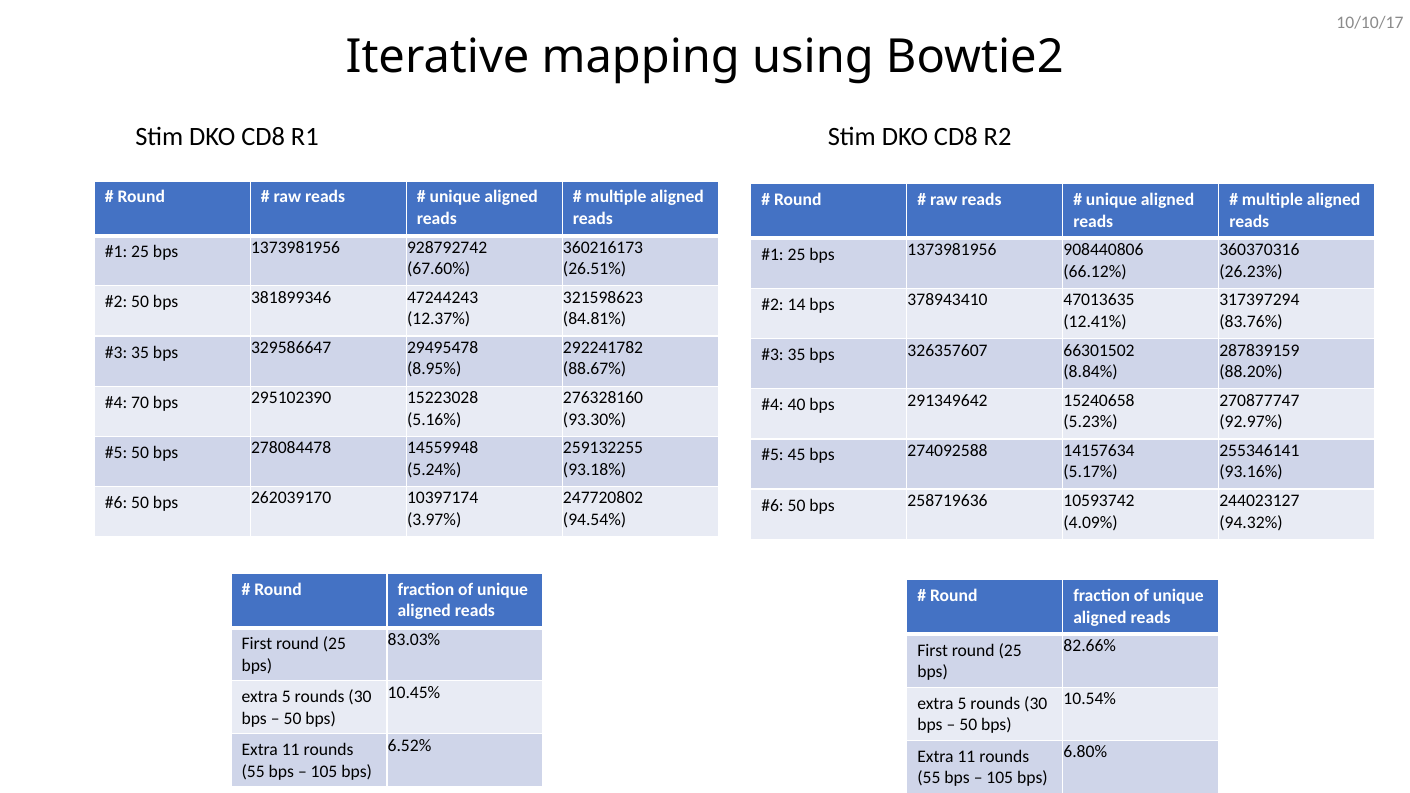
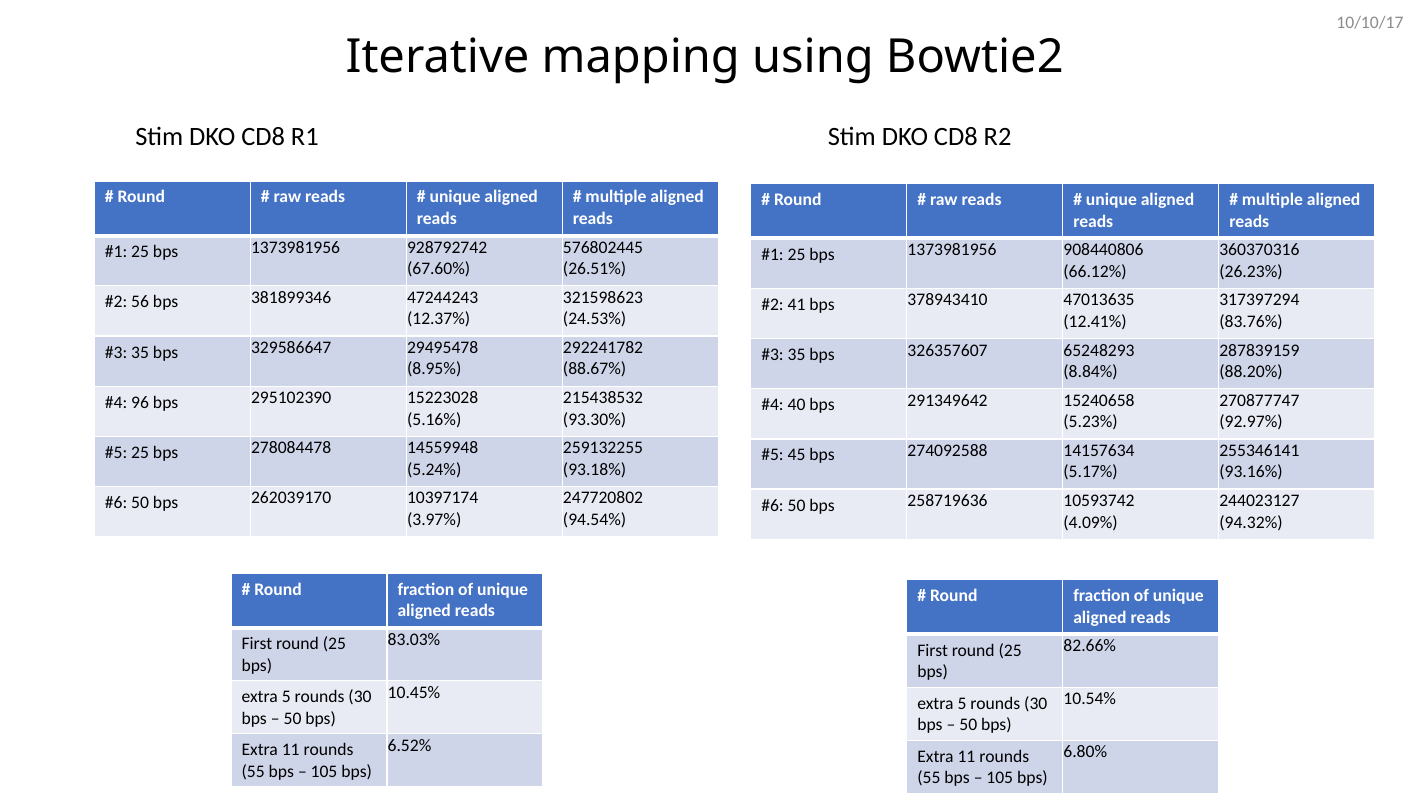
360216173: 360216173 -> 576802445
50 at (140, 302): 50 -> 56
14: 14 -> 41
84.81%: 84.81% -> 24.53%
66301502: 66301502 -> 65248293
276328160: 276328160 -> 215438532
70: 70 -> 96
50 at (140, 453): 50 -> 25
